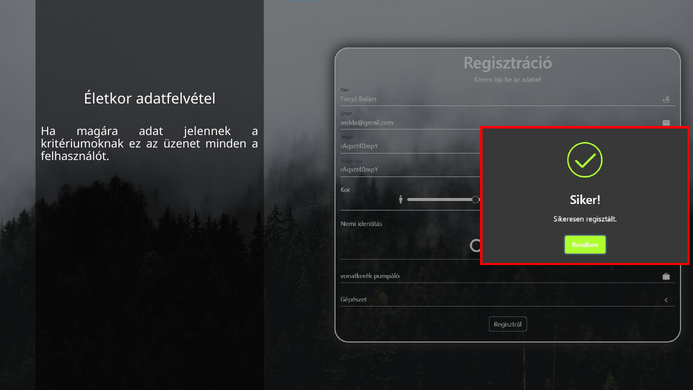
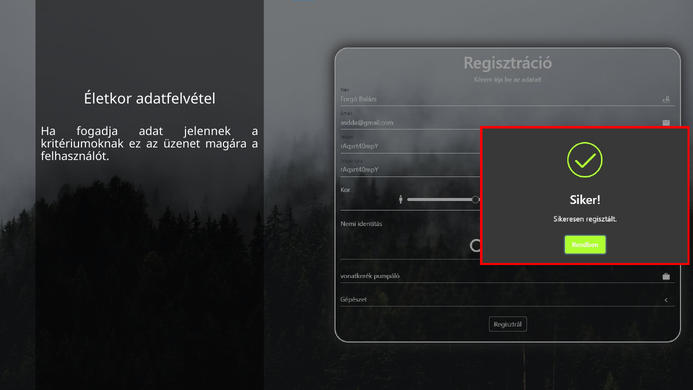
magára: magára -> fogadja
minden: minden -> magára
